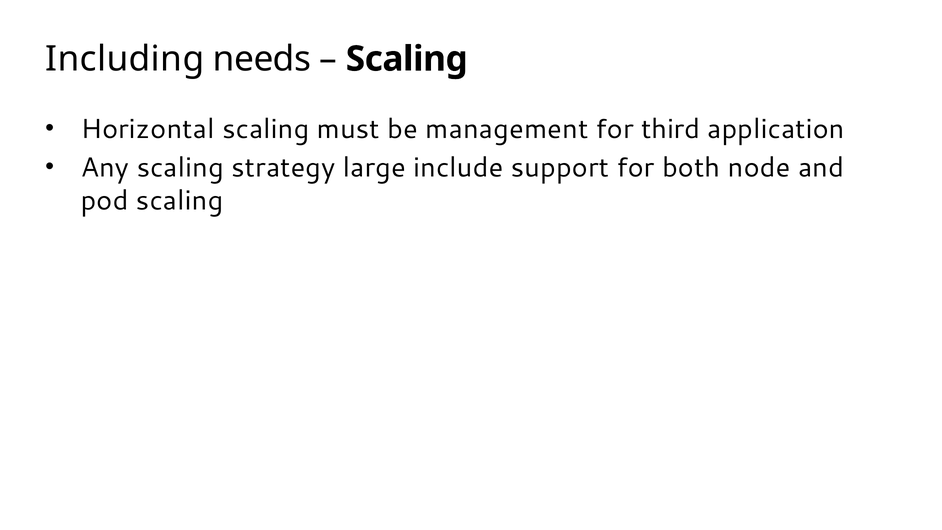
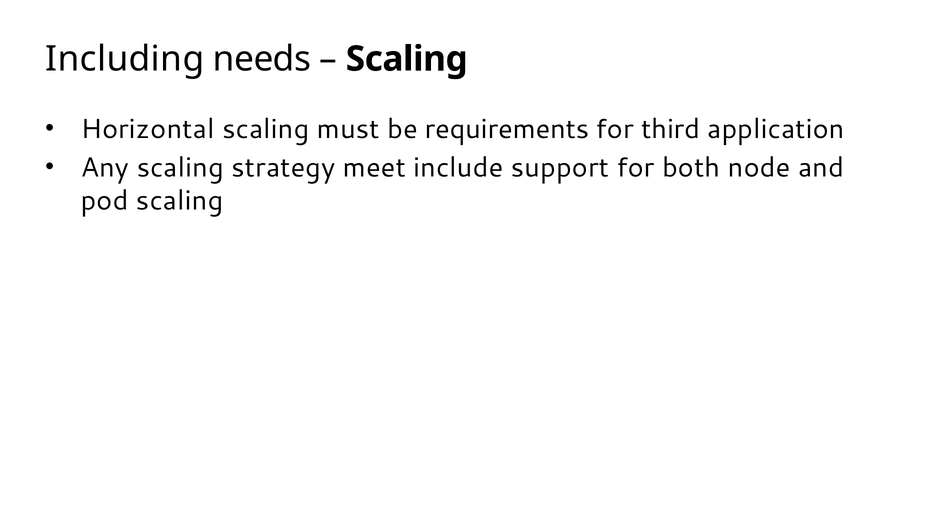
management: management -> requirements
large: large -> meet
